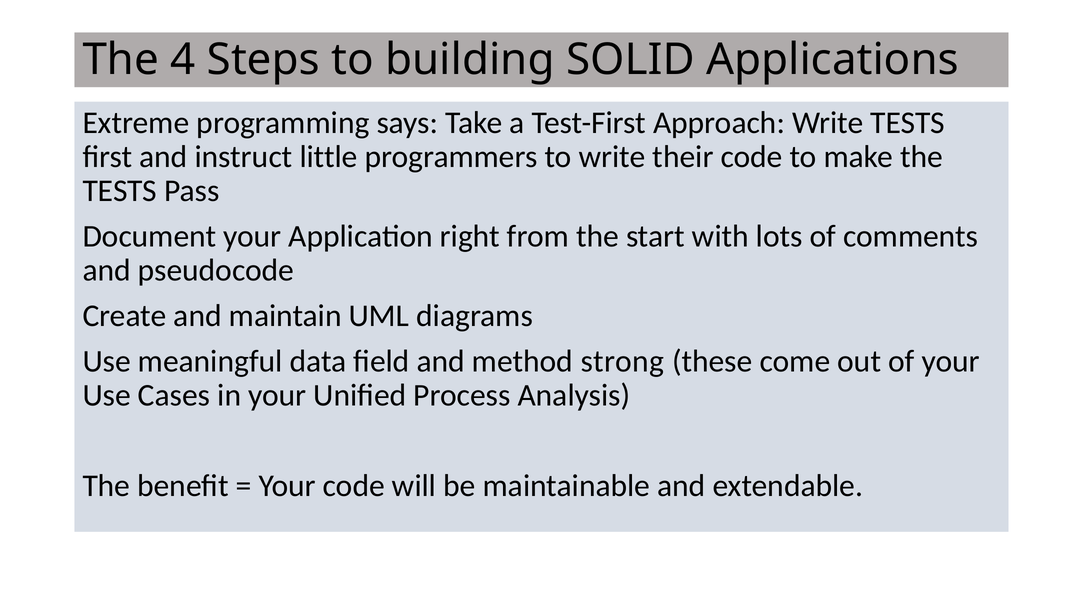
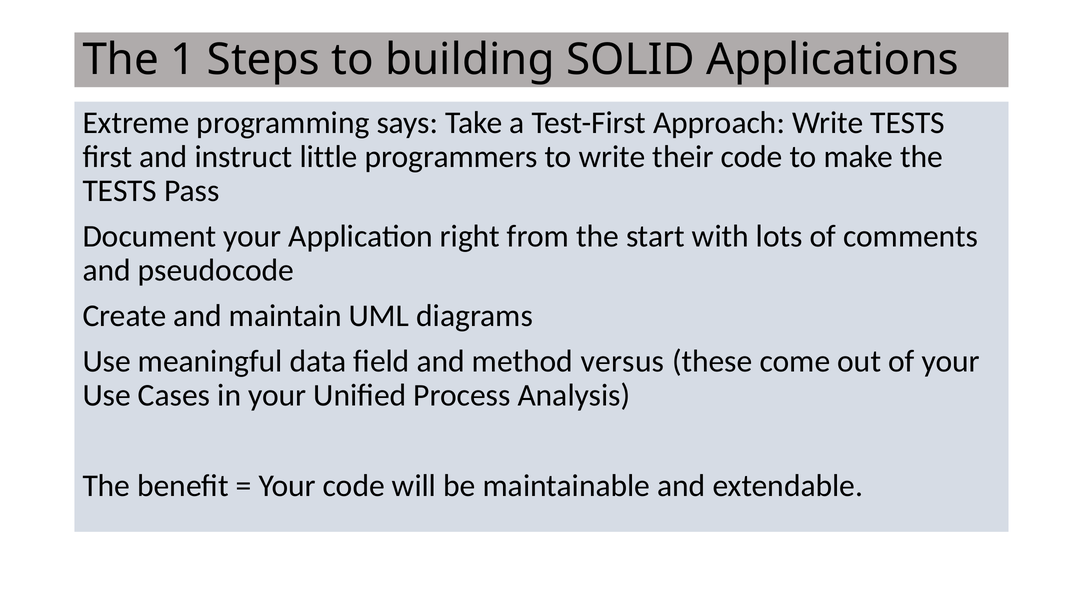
4: 4 -> 1
strong: strong -> versus
